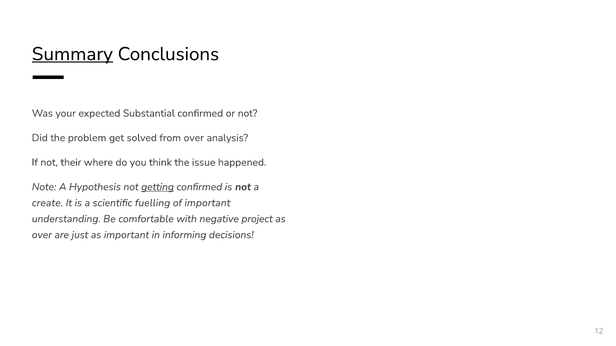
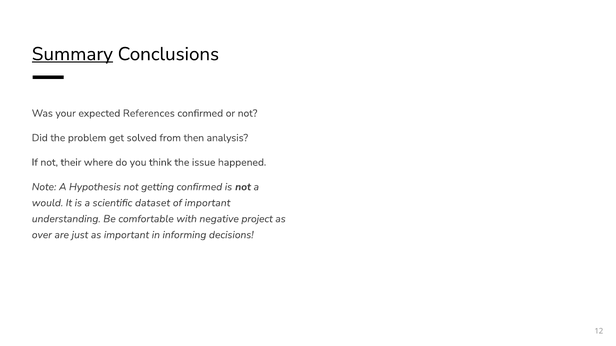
Substantial: Substantial -> References
from over: over -> then
getting underline: present -> none
create: create -> would
fuelling: fuelling -> dataset
